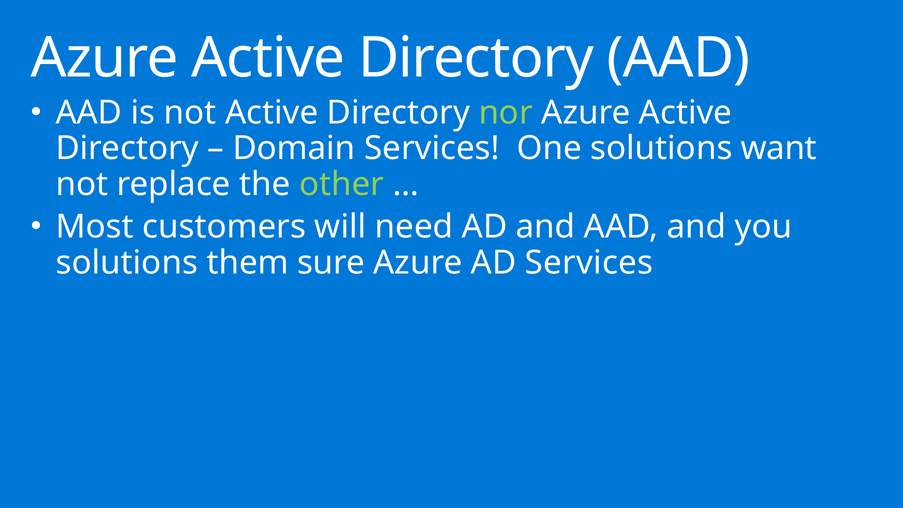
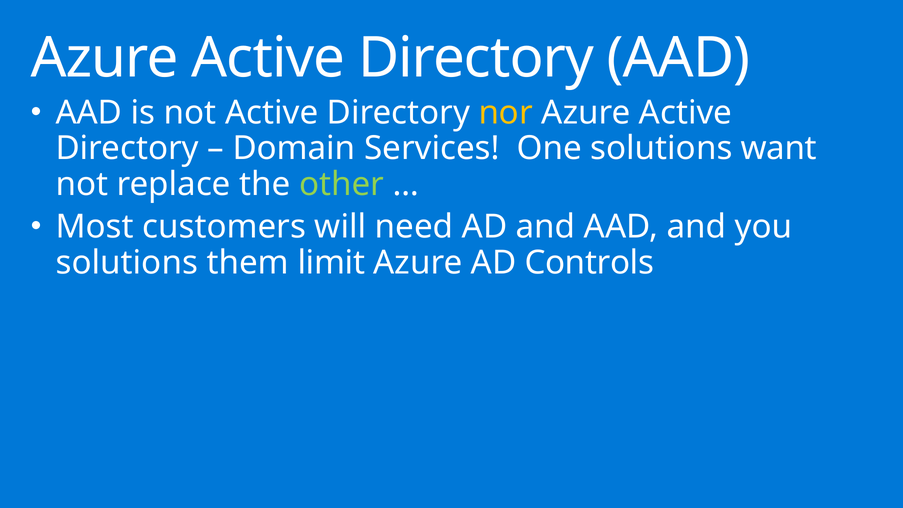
nor colour: light green -> yellow
sure: sure -> limit
AD Services: Services -> Controls
